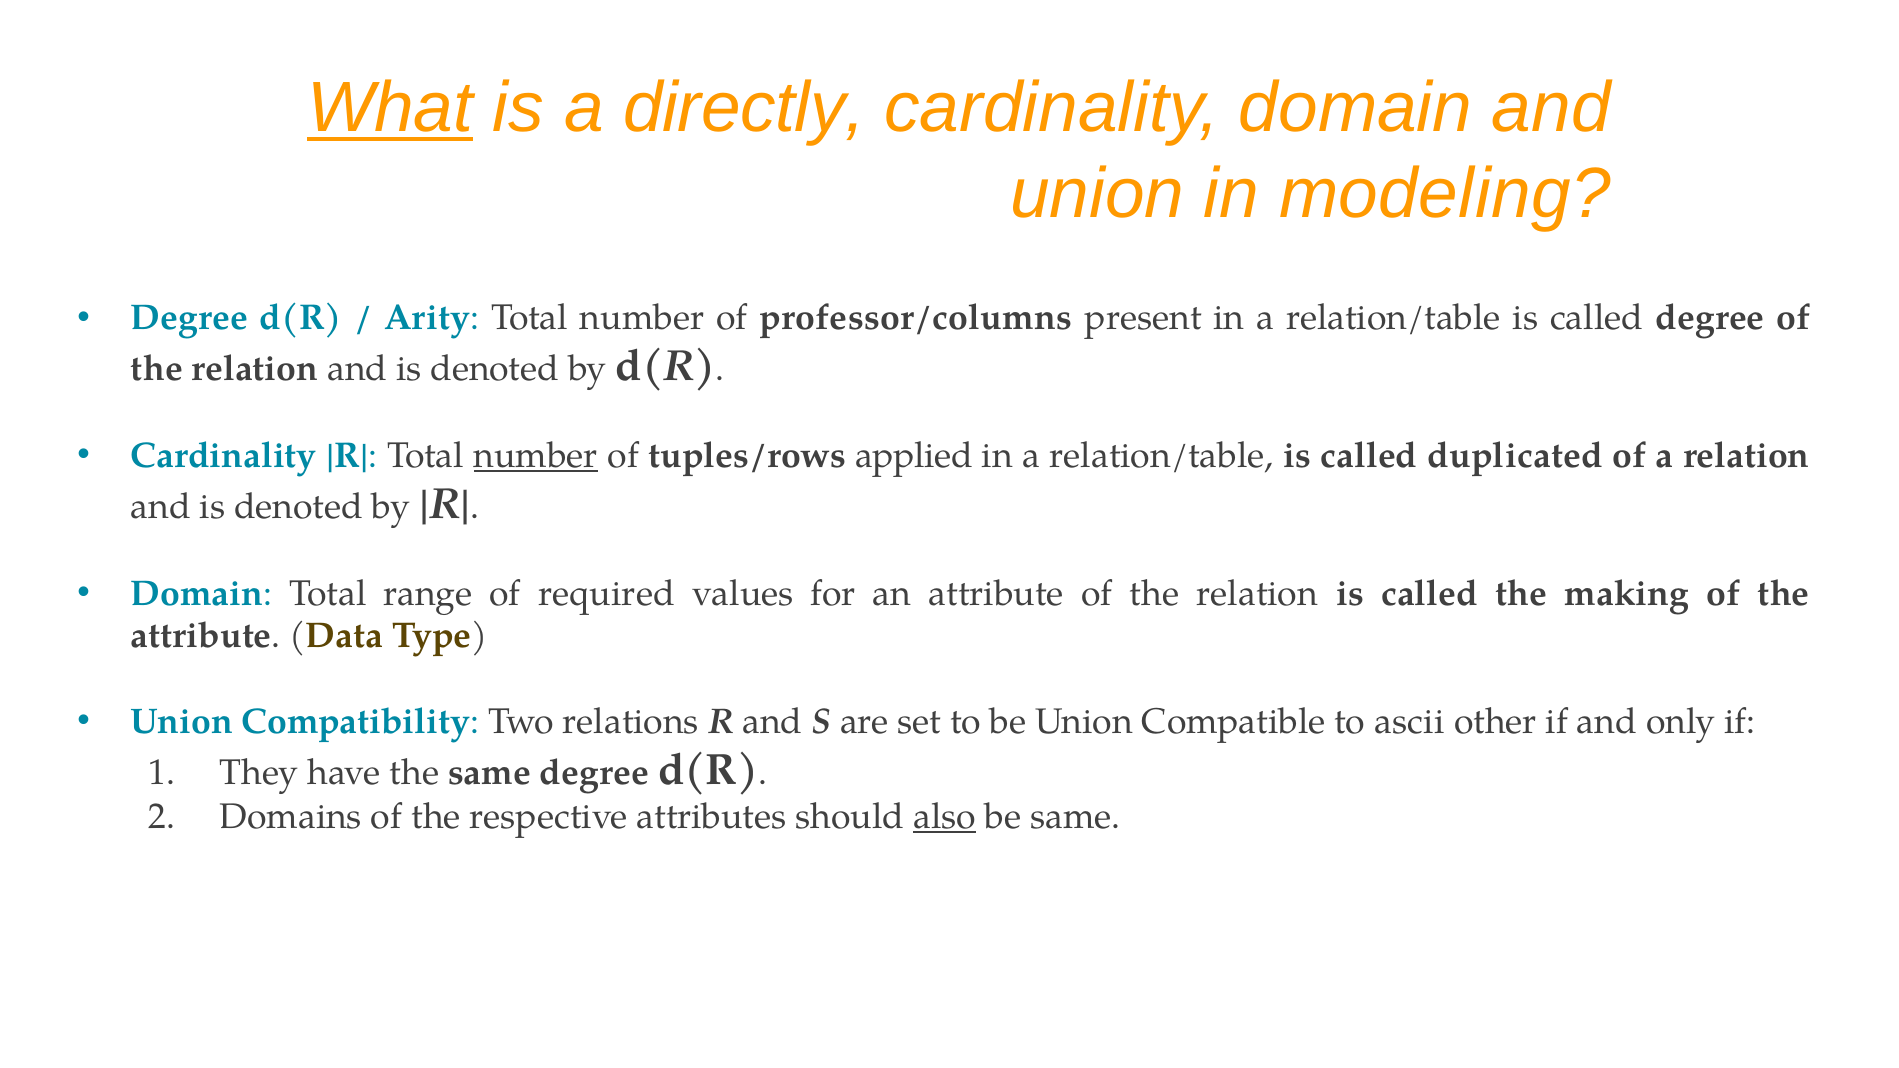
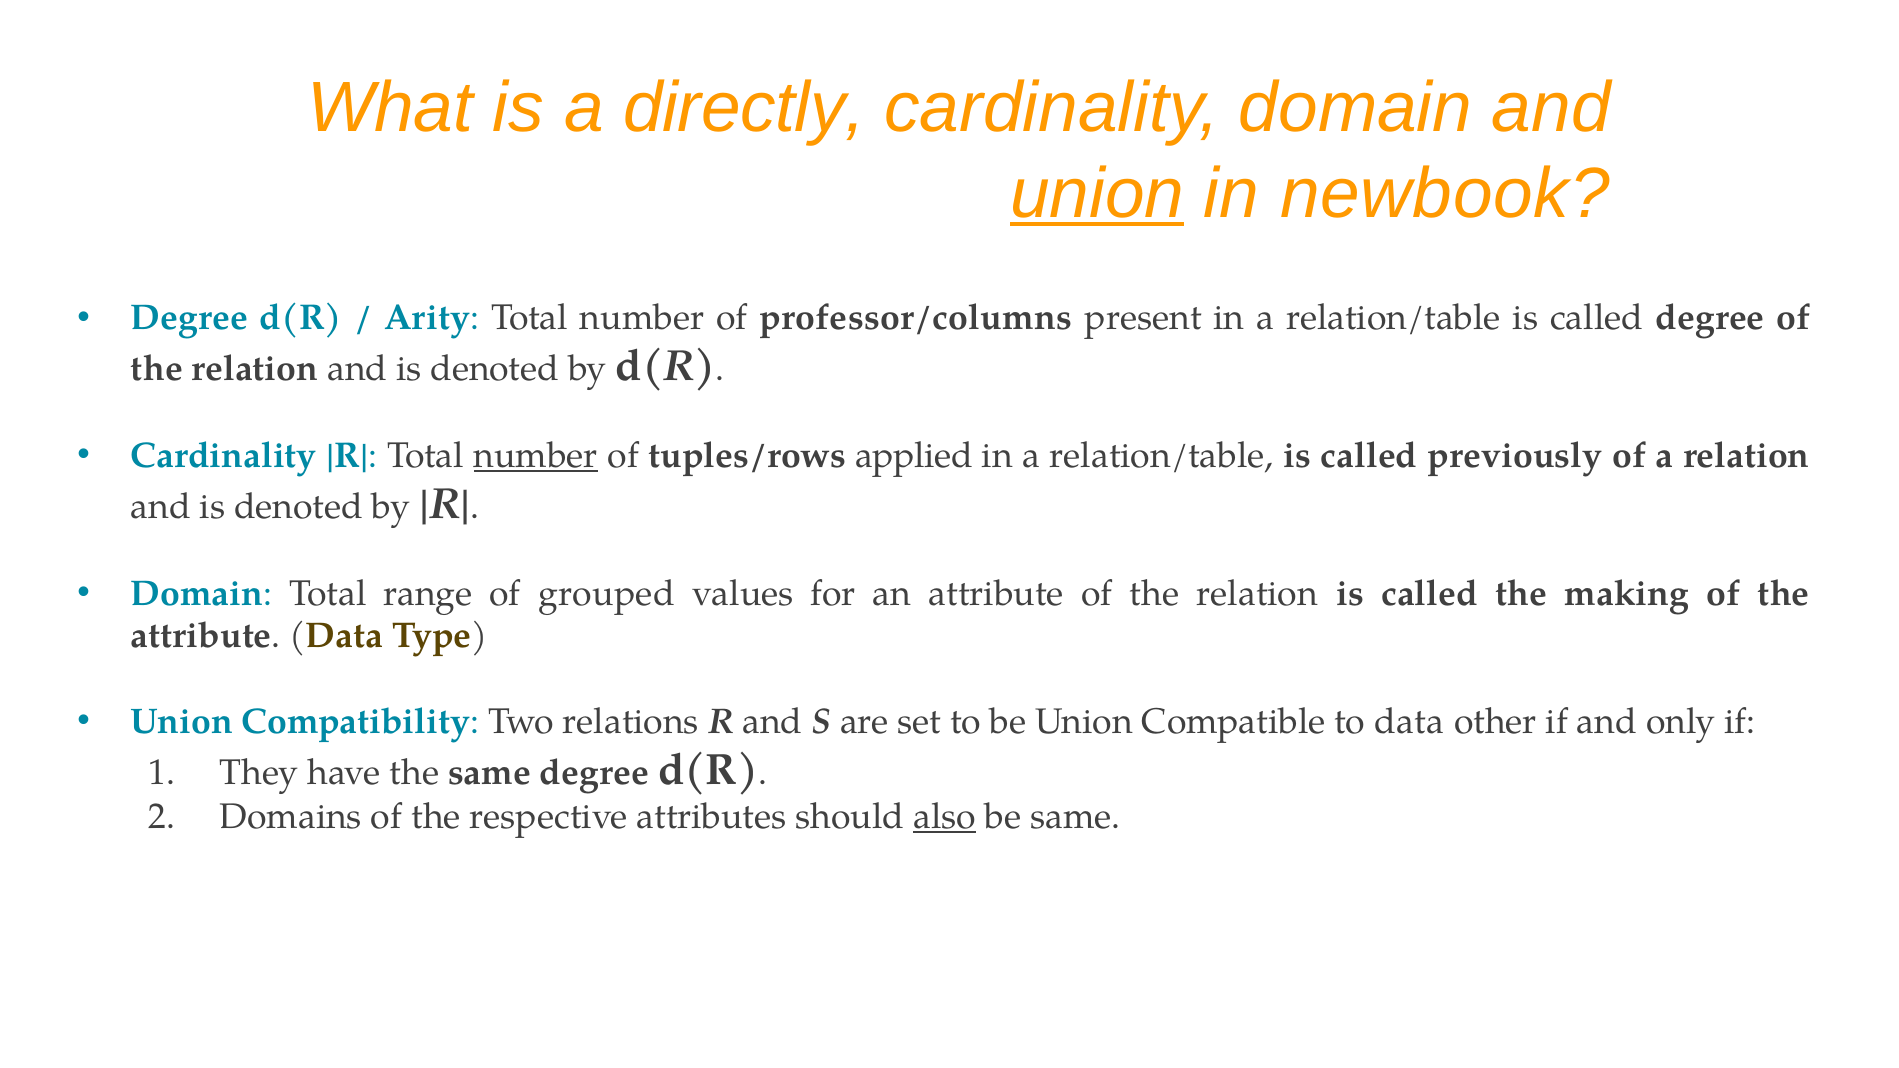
What underline: present -> none
union at (1097, 194) underline: none -> present
modeling: modeling -> newbook
duplicated: duplicated -> previously
required: required -> grouped
to ascii: ascii -> data
